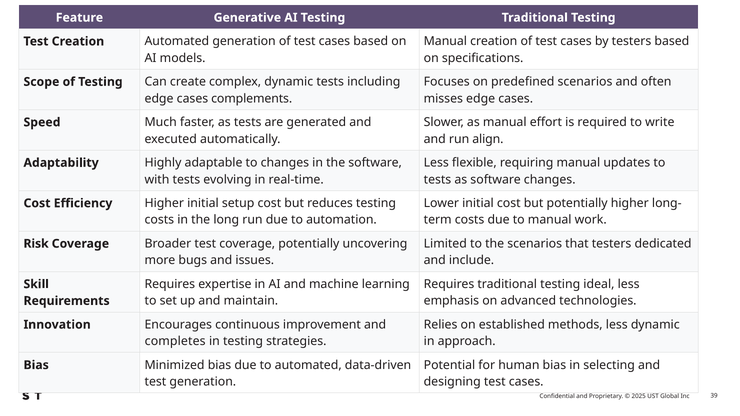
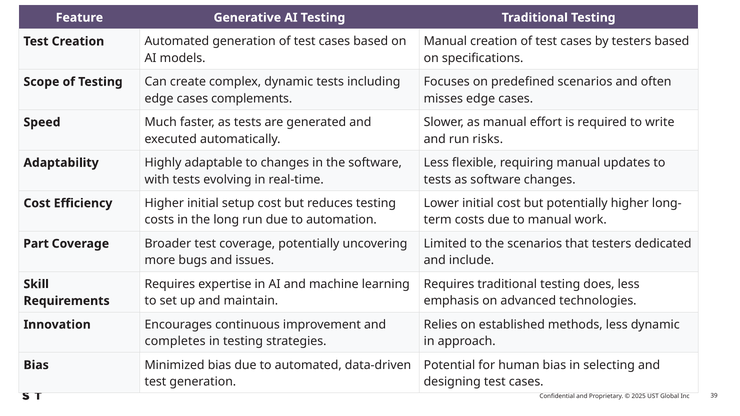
align: align -> risks
Risk: Risk -> Part
ideal: ideal -> does
